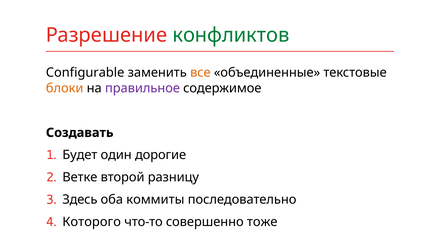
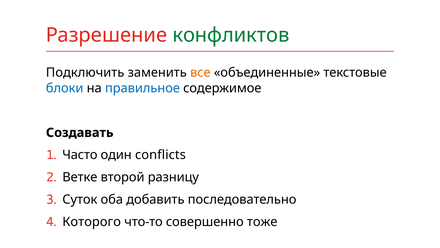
Configurable: Configurable -> Подключить
блоки colour: orange -> blue
правильное colour: purple -> blue
Будет: Будет -> Часто
дорогие: дорогие -> conflicts
Здесь: Здесь -> Суток
коммиты: коммиты -> добавить
